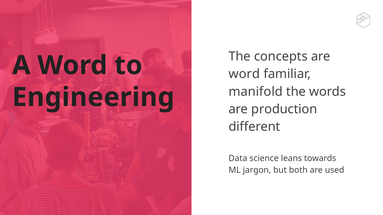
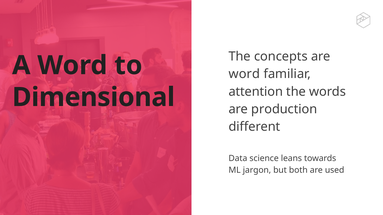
manifold: manifold -> attention
Engineering: Engineering -> Dimensional
